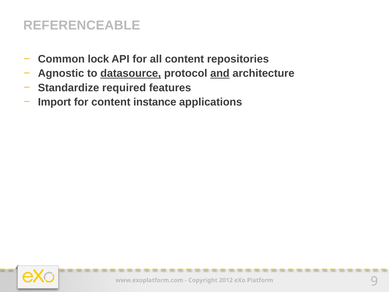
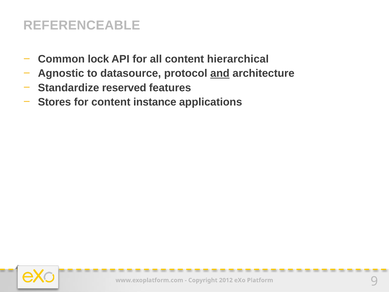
repositories: repositories -> hierarchical
datasource underline: present -> none
required: required -> reserved
Import: Import -> Stores
